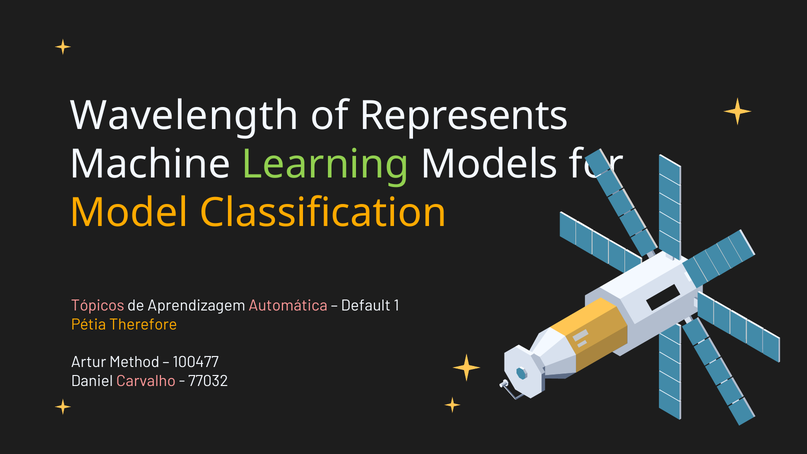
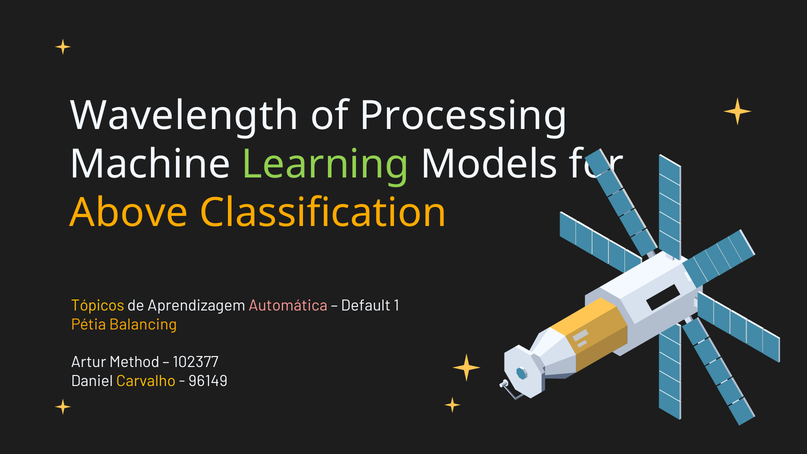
Represents: Represents -> Processing
Model: Model -> Above
Tópicos colour: pink -> yellow
Therefore: Therefore -> Balancing
100477: 100477 -> 102377
Carvalho colour: pink -> yellow
77032: 77032 -> 96149
